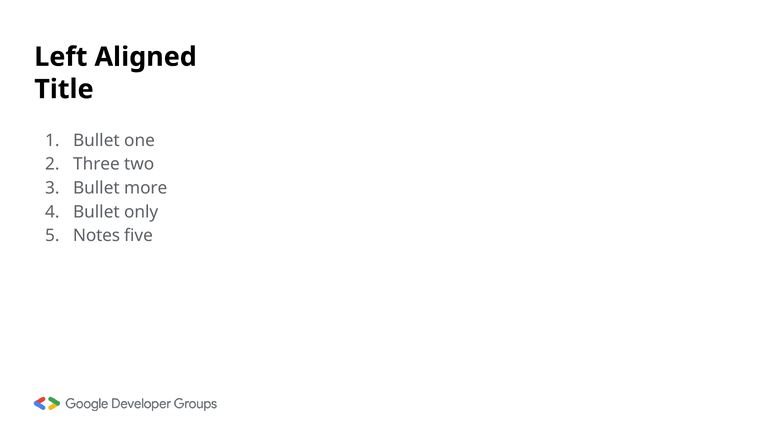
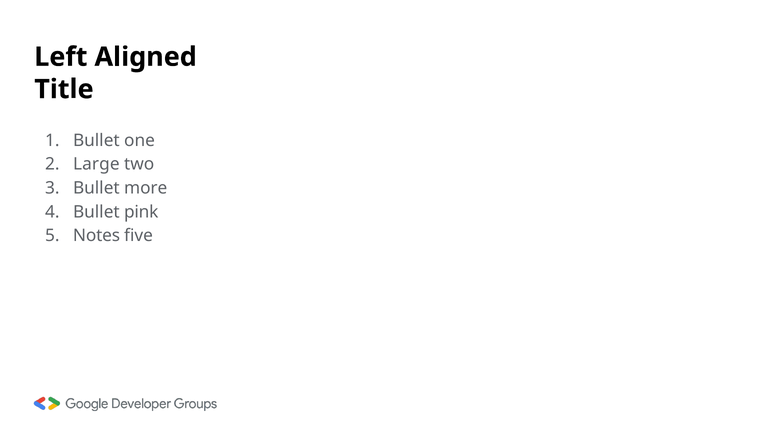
Three: Three -> Large
only: only -> pink
